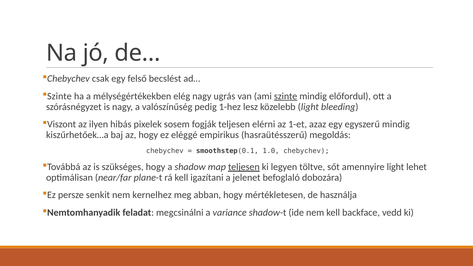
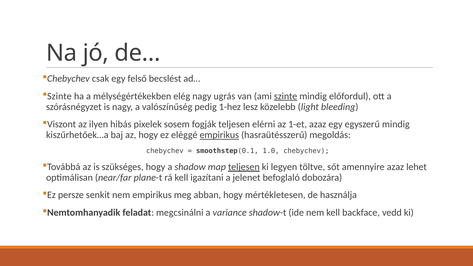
empirikus at (219, 135) underline: none -> present
amennyire light: light -> azaz
nem kernelhez: kernelhez -> empirikus
